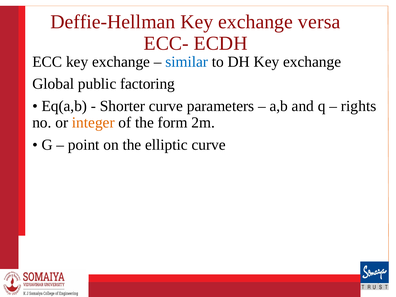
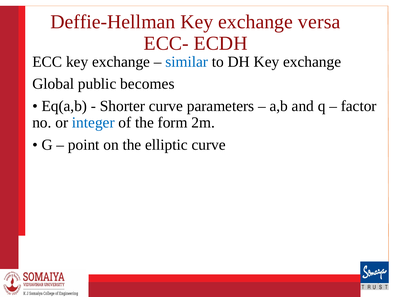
factoring: factoring -> becomes
rights: rights -> factor
integer colour: orange -> blue
